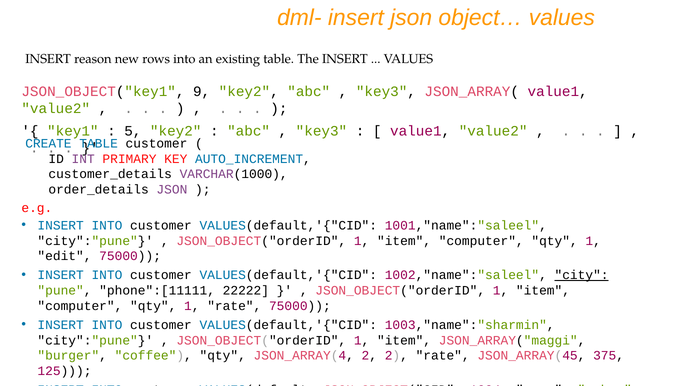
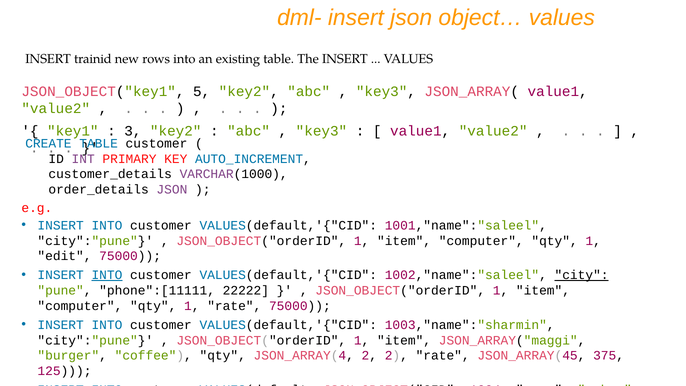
reason: reason -> trainid
9: 9 -> 5
5: 5 -> 3
INTO at (107, 275) underline: none -> present
